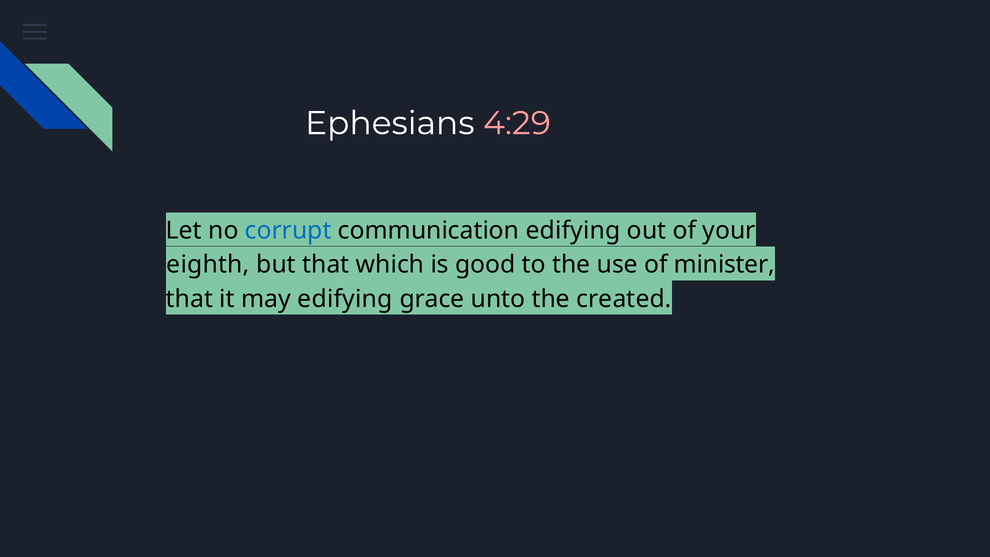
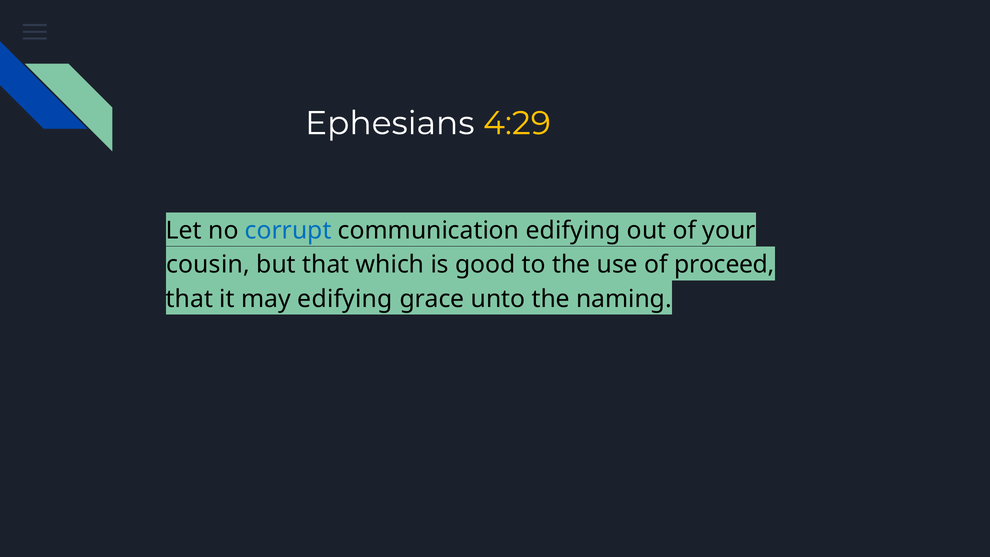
4:29 colour: pink -> yellow
eighth: eighth -> cousin
minister: minister -> proceed
created: created -> naming
